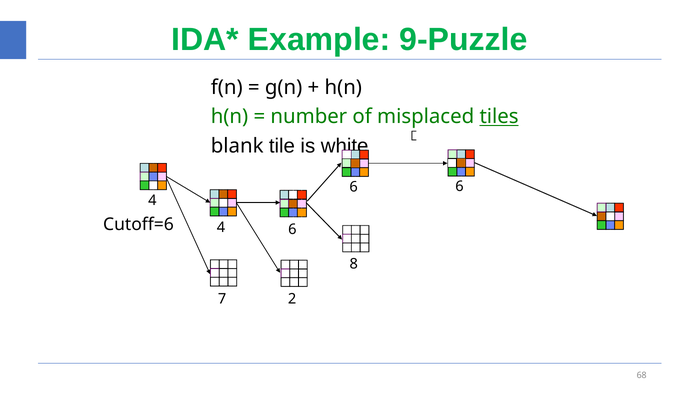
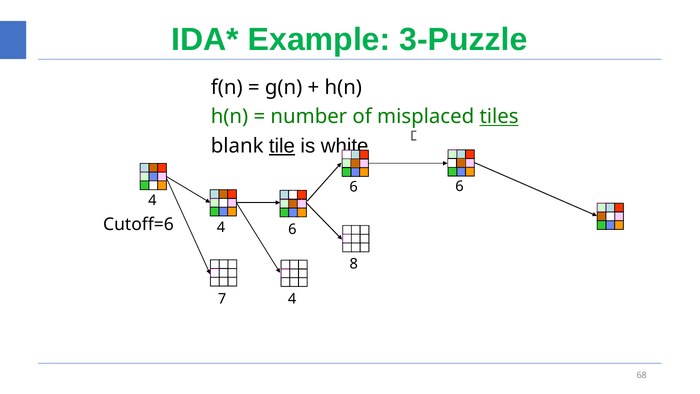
9-Puzzle: 9-Puzzle -> 3-Puzzle
tile underline: none -> present
7 2: 2 -> 4
